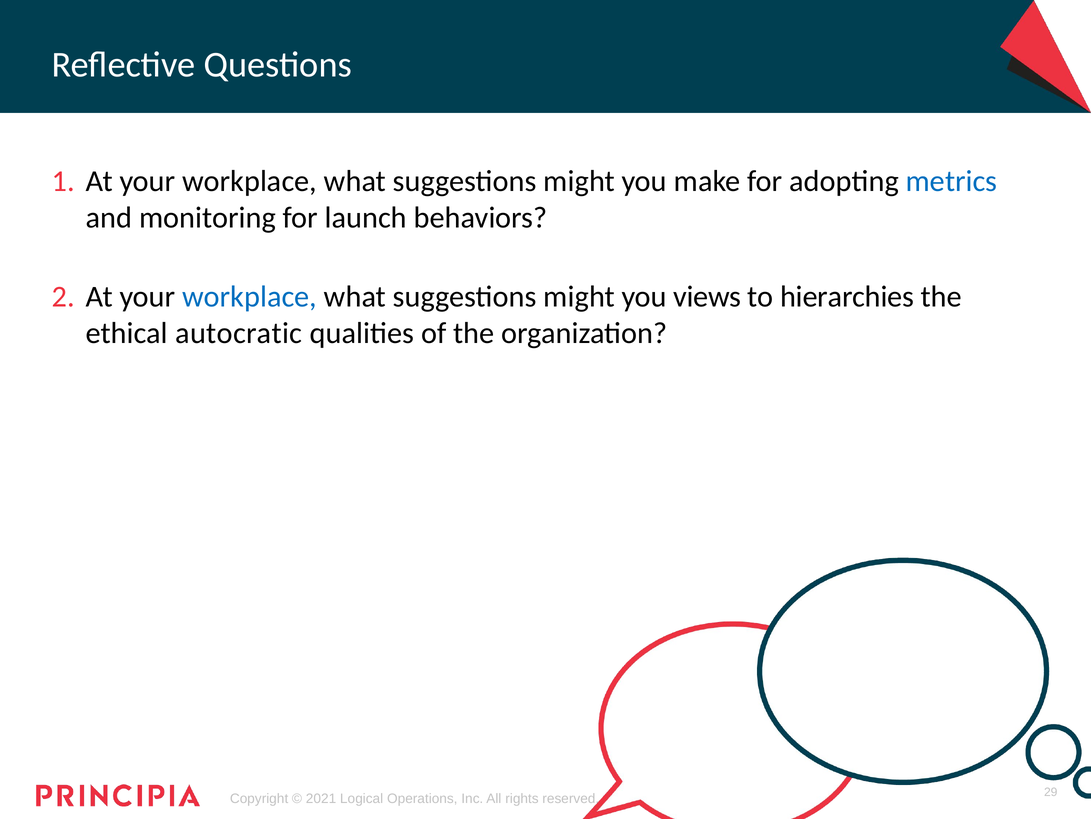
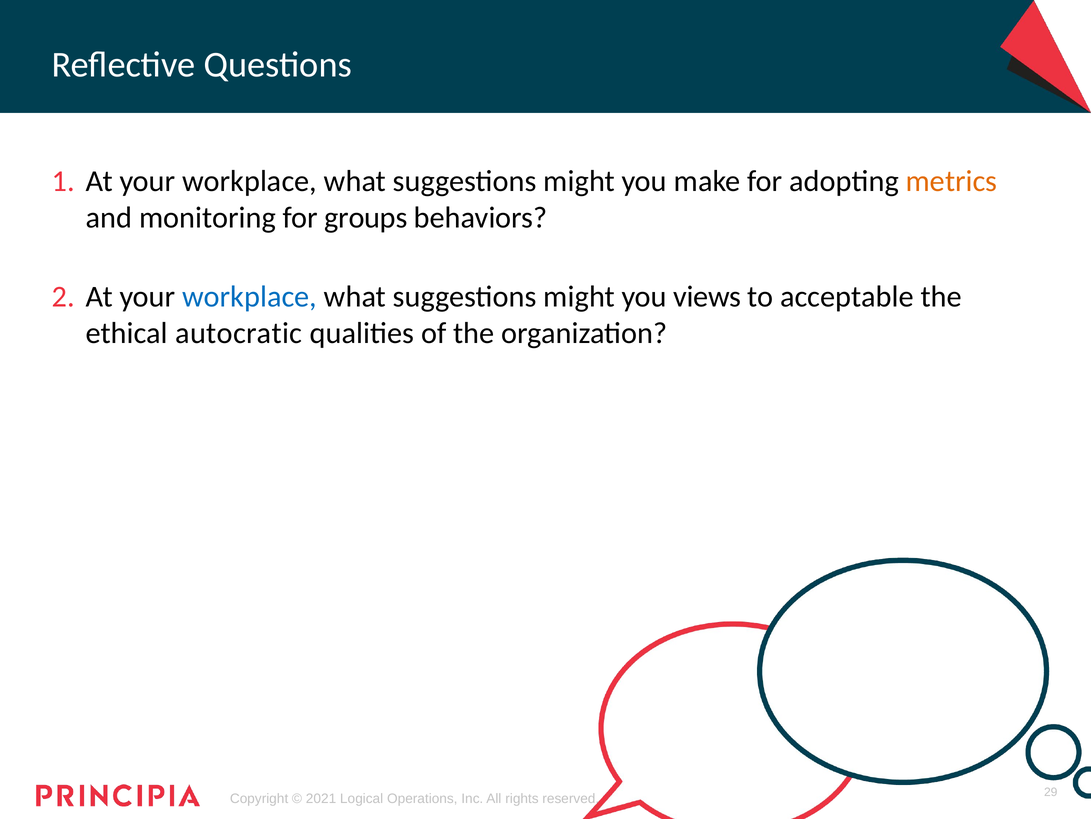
metrics colour: blue -> orange
launch: launch -> groups
hierarchies: hierarchies -> acceptable
